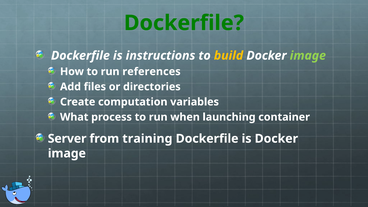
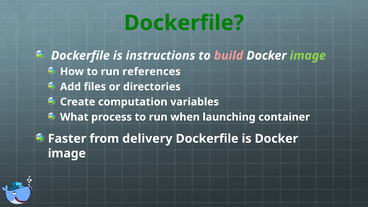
build colour: yellow -> pink
Server: Server -> Faster
training: training -> delivery
